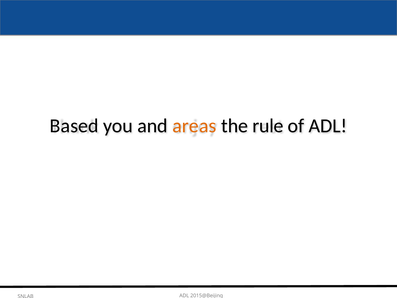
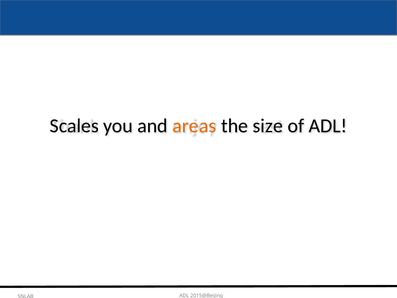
Based: Based -> Scales
rule: rule -> size
